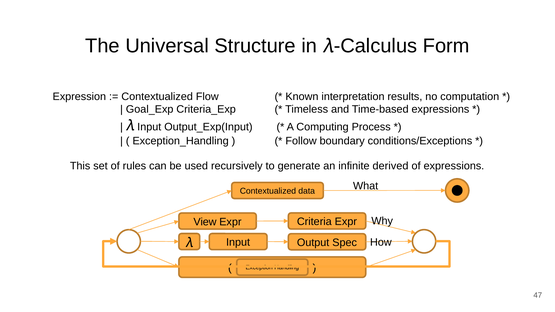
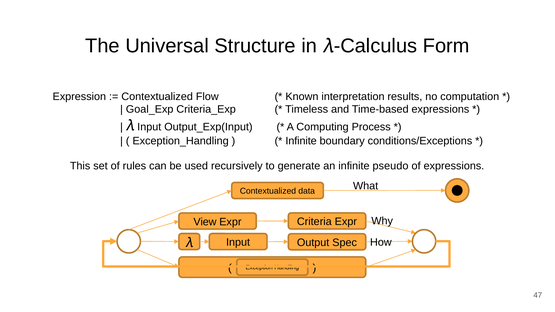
Follow at (301, 141): Follow -> Infinite
derived: derived -> pseudo
